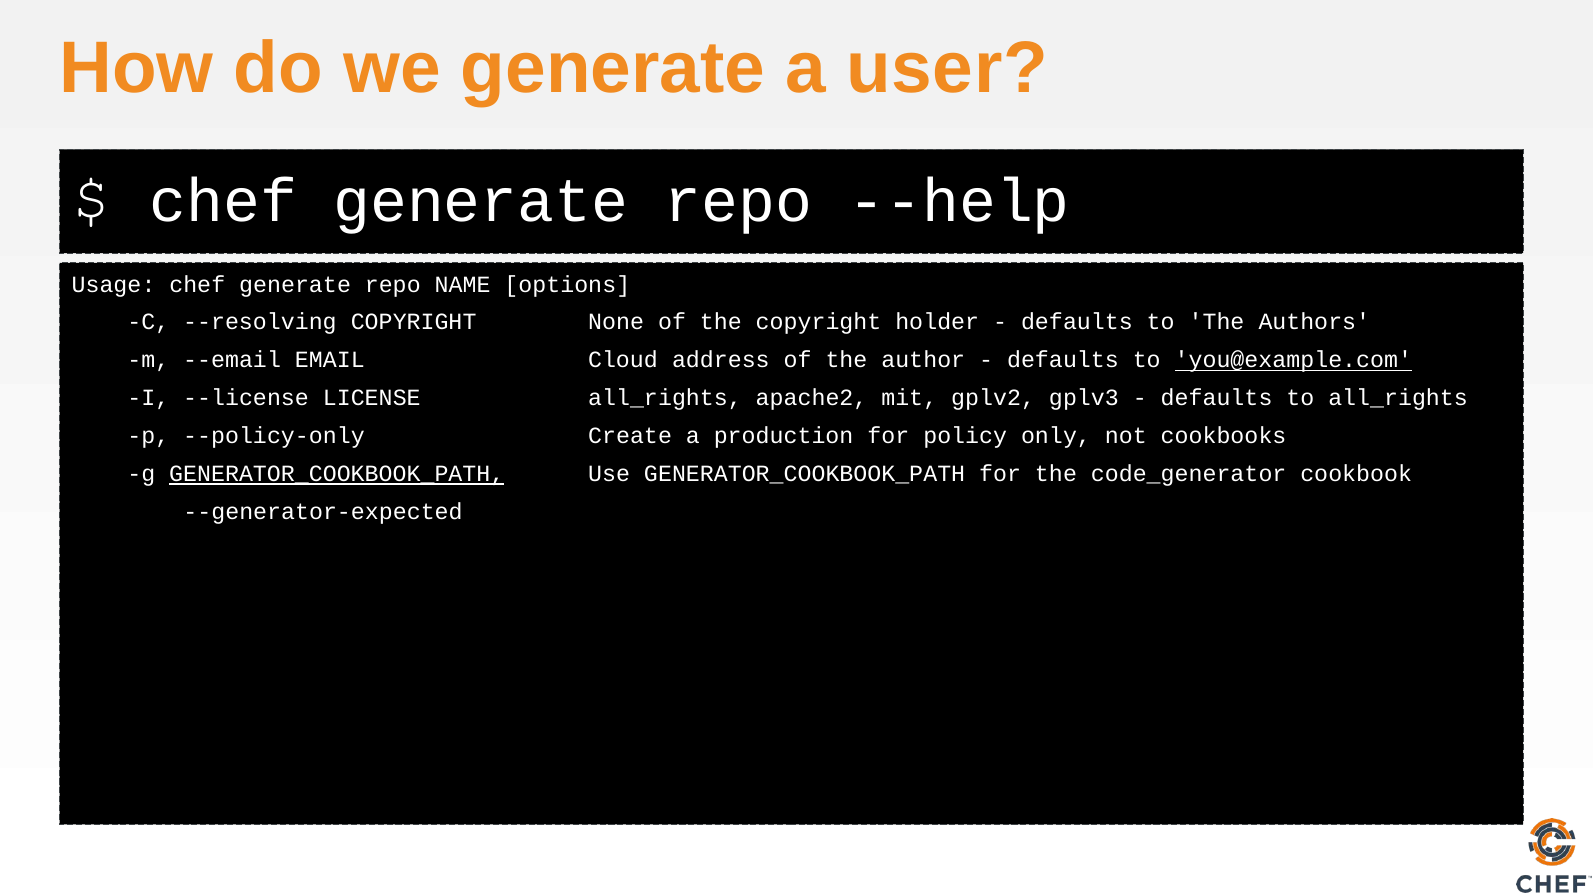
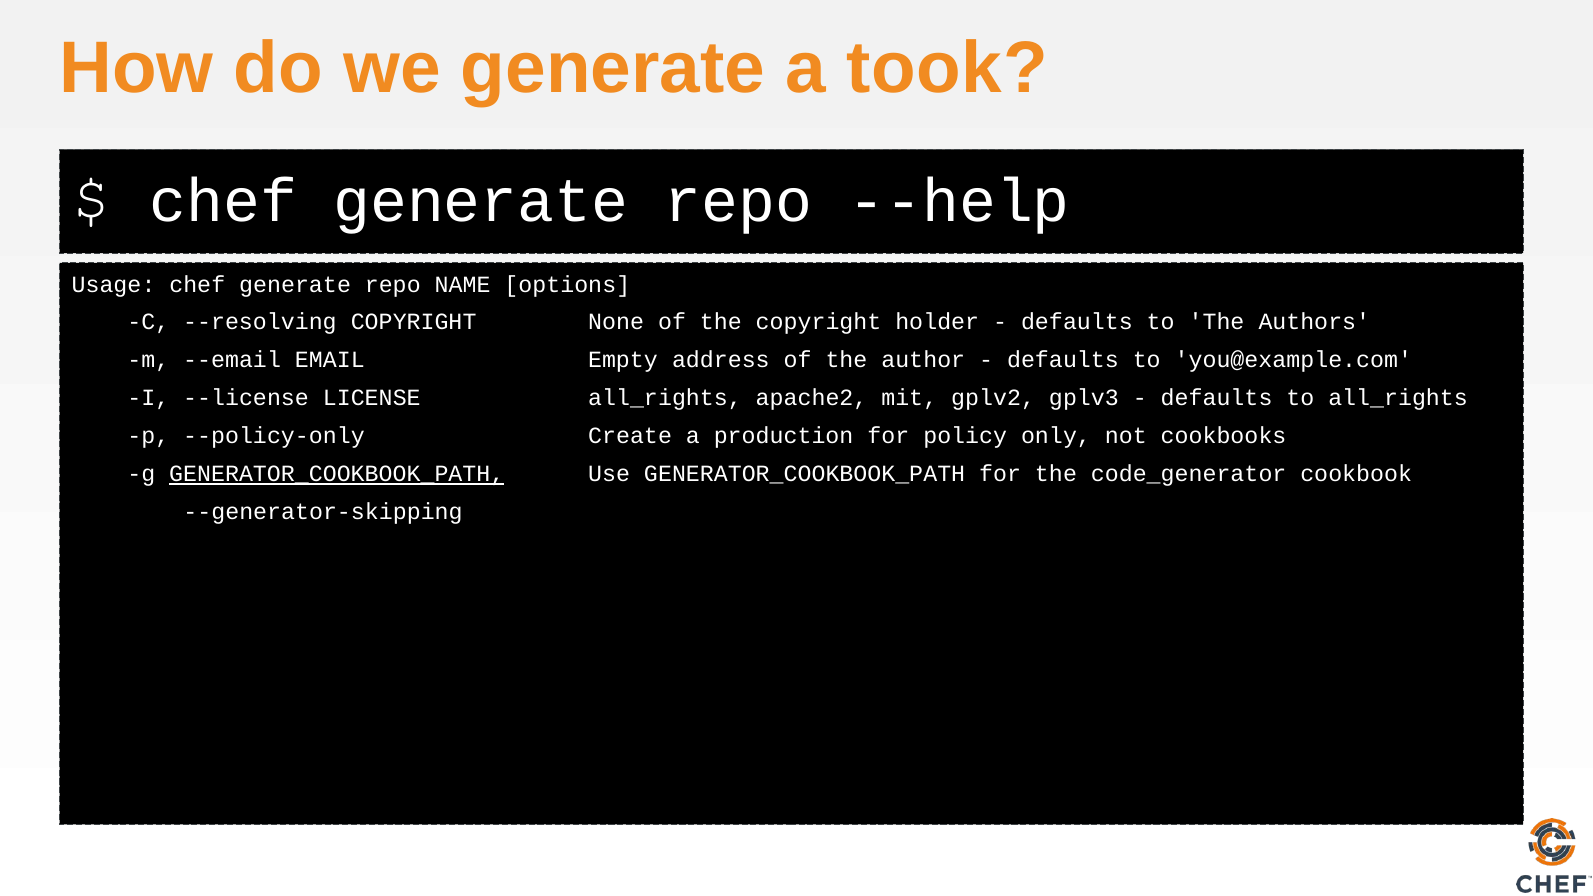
user: user -> took
Cloud: Cloud -> Empty
you@example.com underline: present -> none
--generator-expected: --generator-expected -> --generator-skipping
